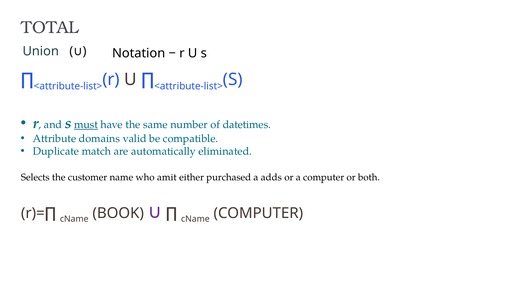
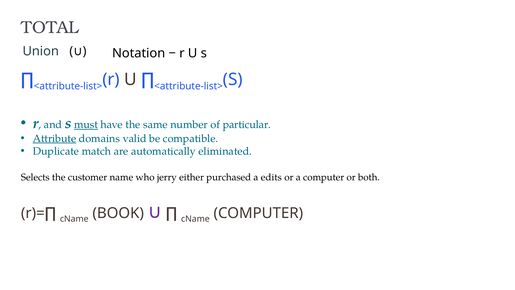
datetimes: datetimes -> particular
Attribute underline: none -> present
amit: amit -> jerry
adds: adds -> edits
